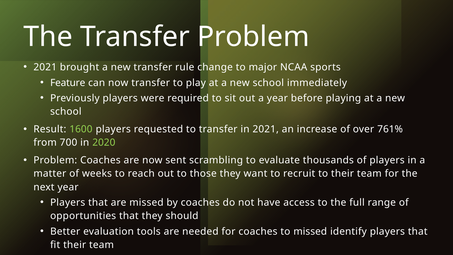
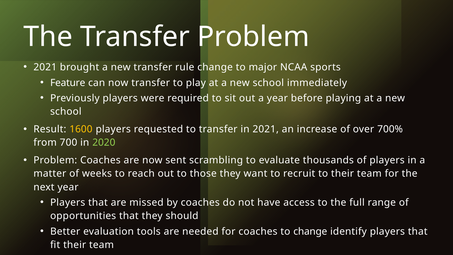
1600 colour: light green -> yellow
761%: 761% -> 700%
to missed: missed -> change
